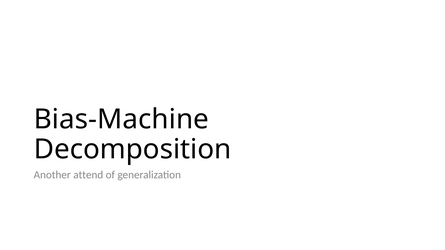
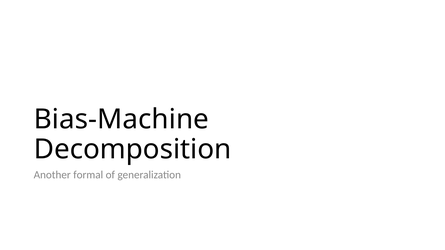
attend: attend -> formal
